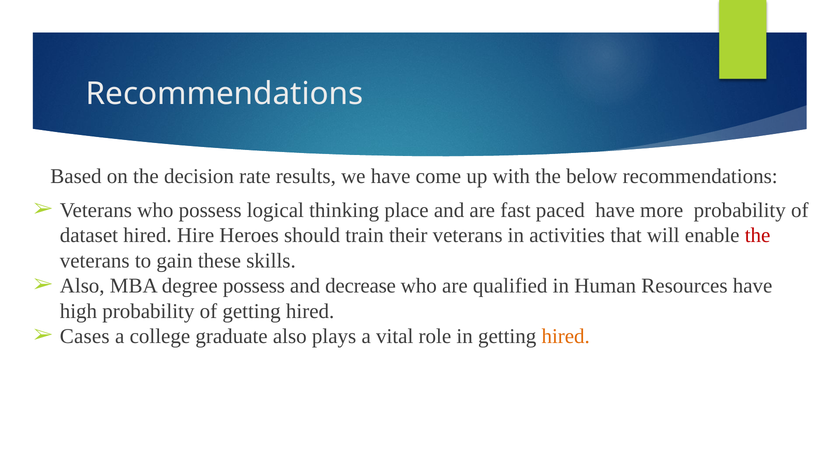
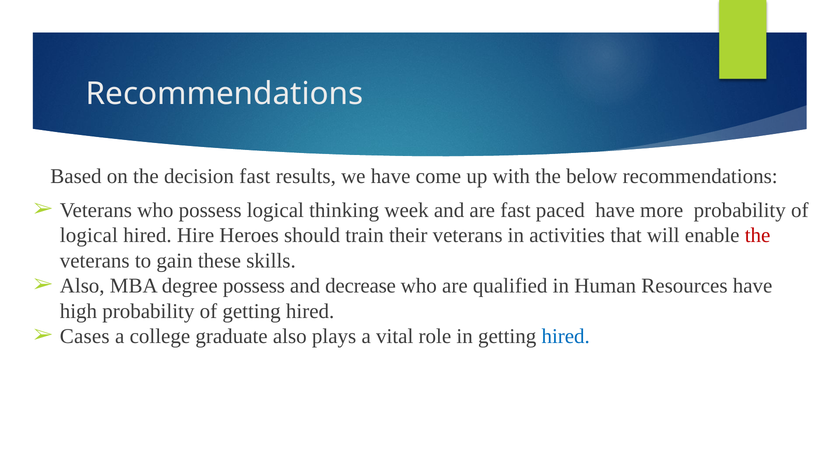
decision rate: rate -> fast
place: place -> week
dataset at (89, 235): dataset -> logical
hired at (566, 336) colour: orange -> blue
